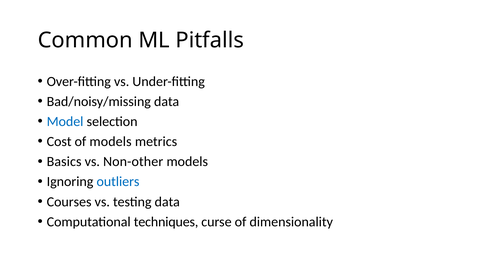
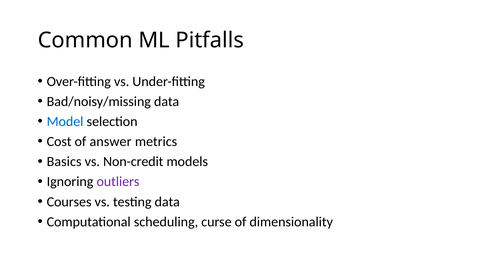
of models: models -> answer
Non-other: Non-other -> Non-credit
outliers colour: blue -> purple
techniques: techniques -> scheduling
